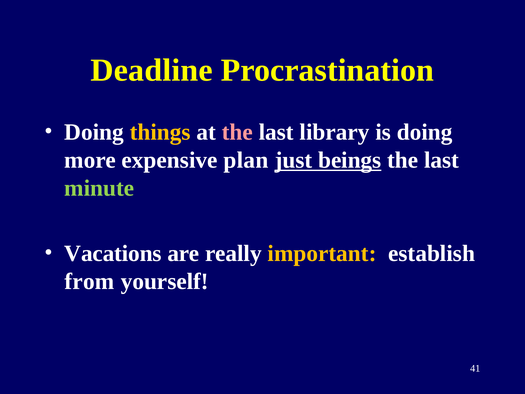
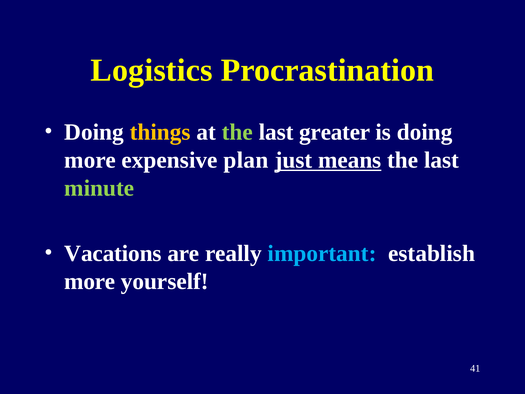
Deadline: Deadline -> Logistics
the at (237, 132) colour: pink -> light green
library: library -> greater
beings: beings -> means
important colour: yellow -> light blue
from at (89, 281): from -> more
